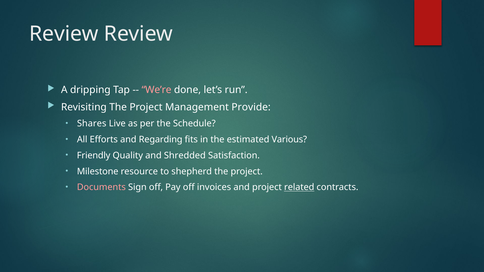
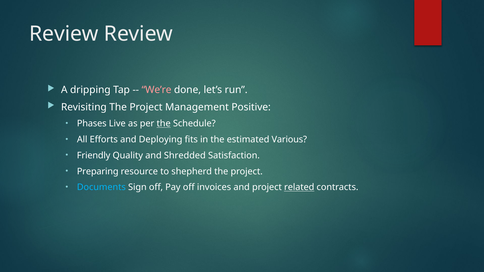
Provide: Provide -> Positive
Shares: Shares -> Phases
the at (164, 124) underline: none -> present
Regarding: Regarding -> Deploying
Milestone: Milestone -> Preparing
Documents colour: pink -> light blue
